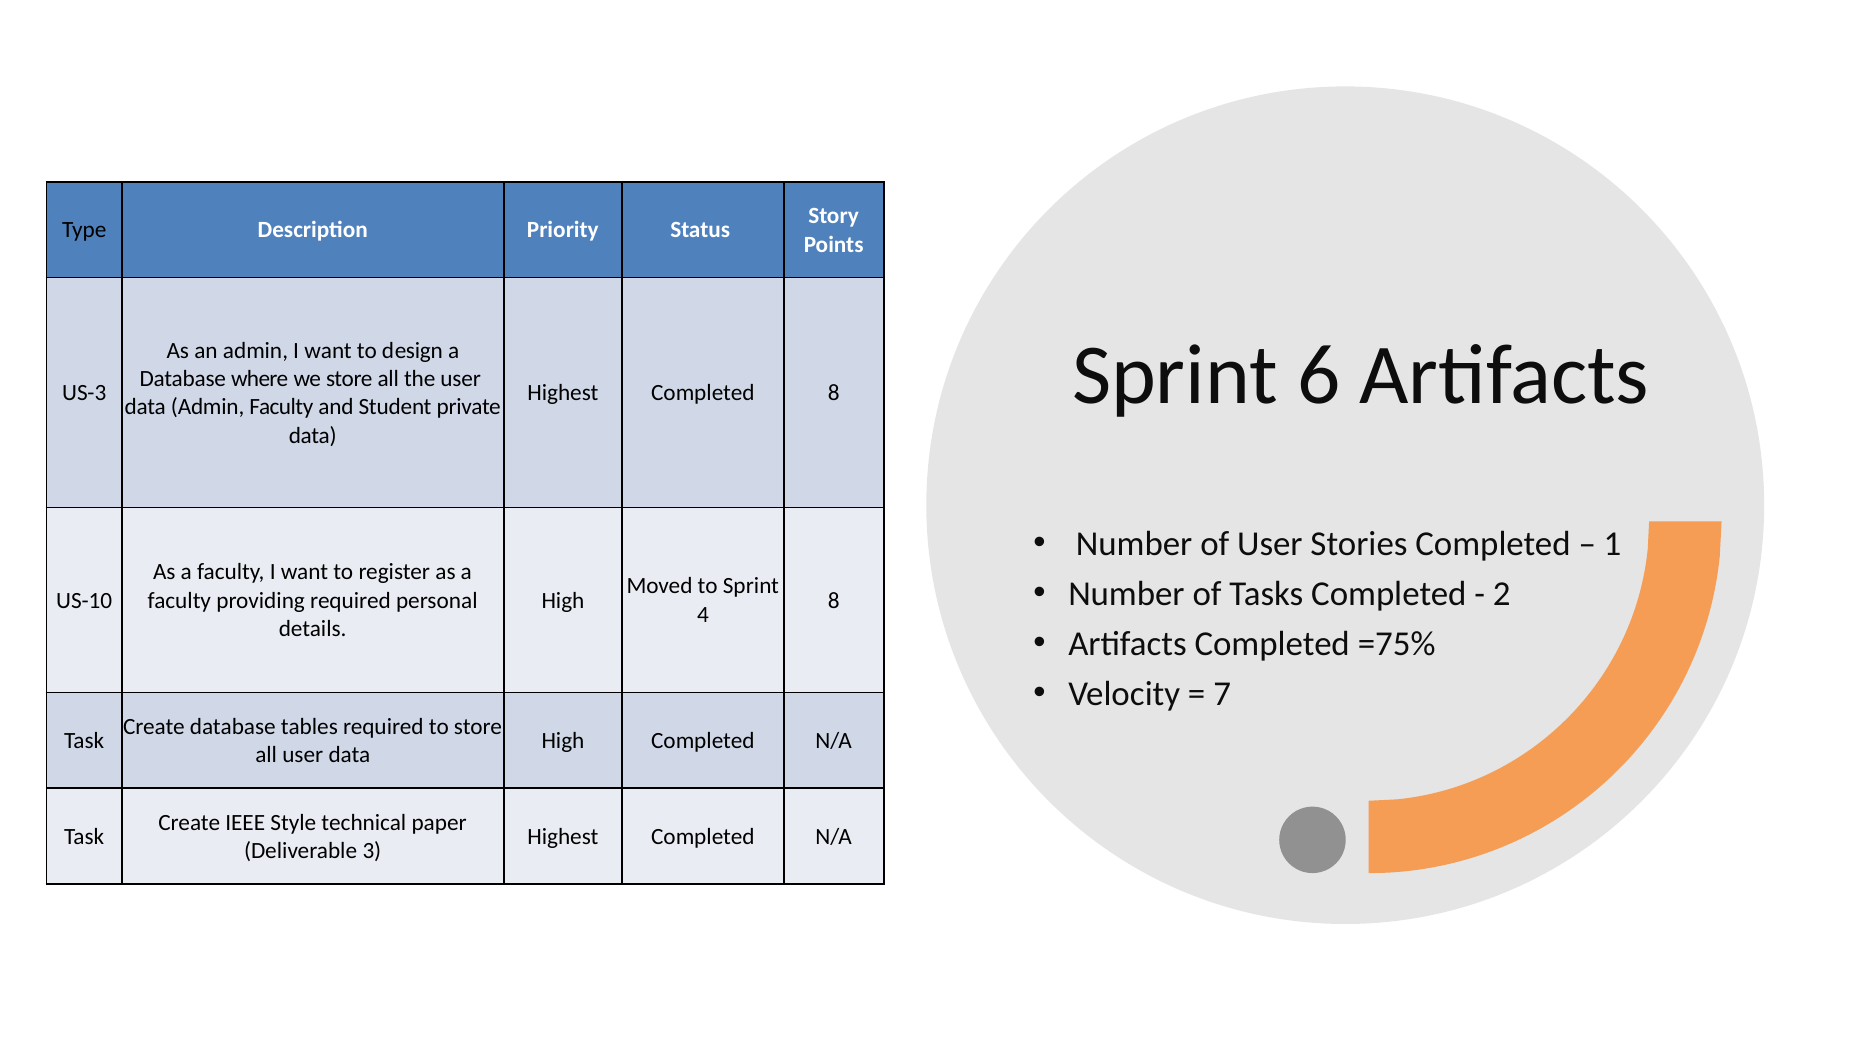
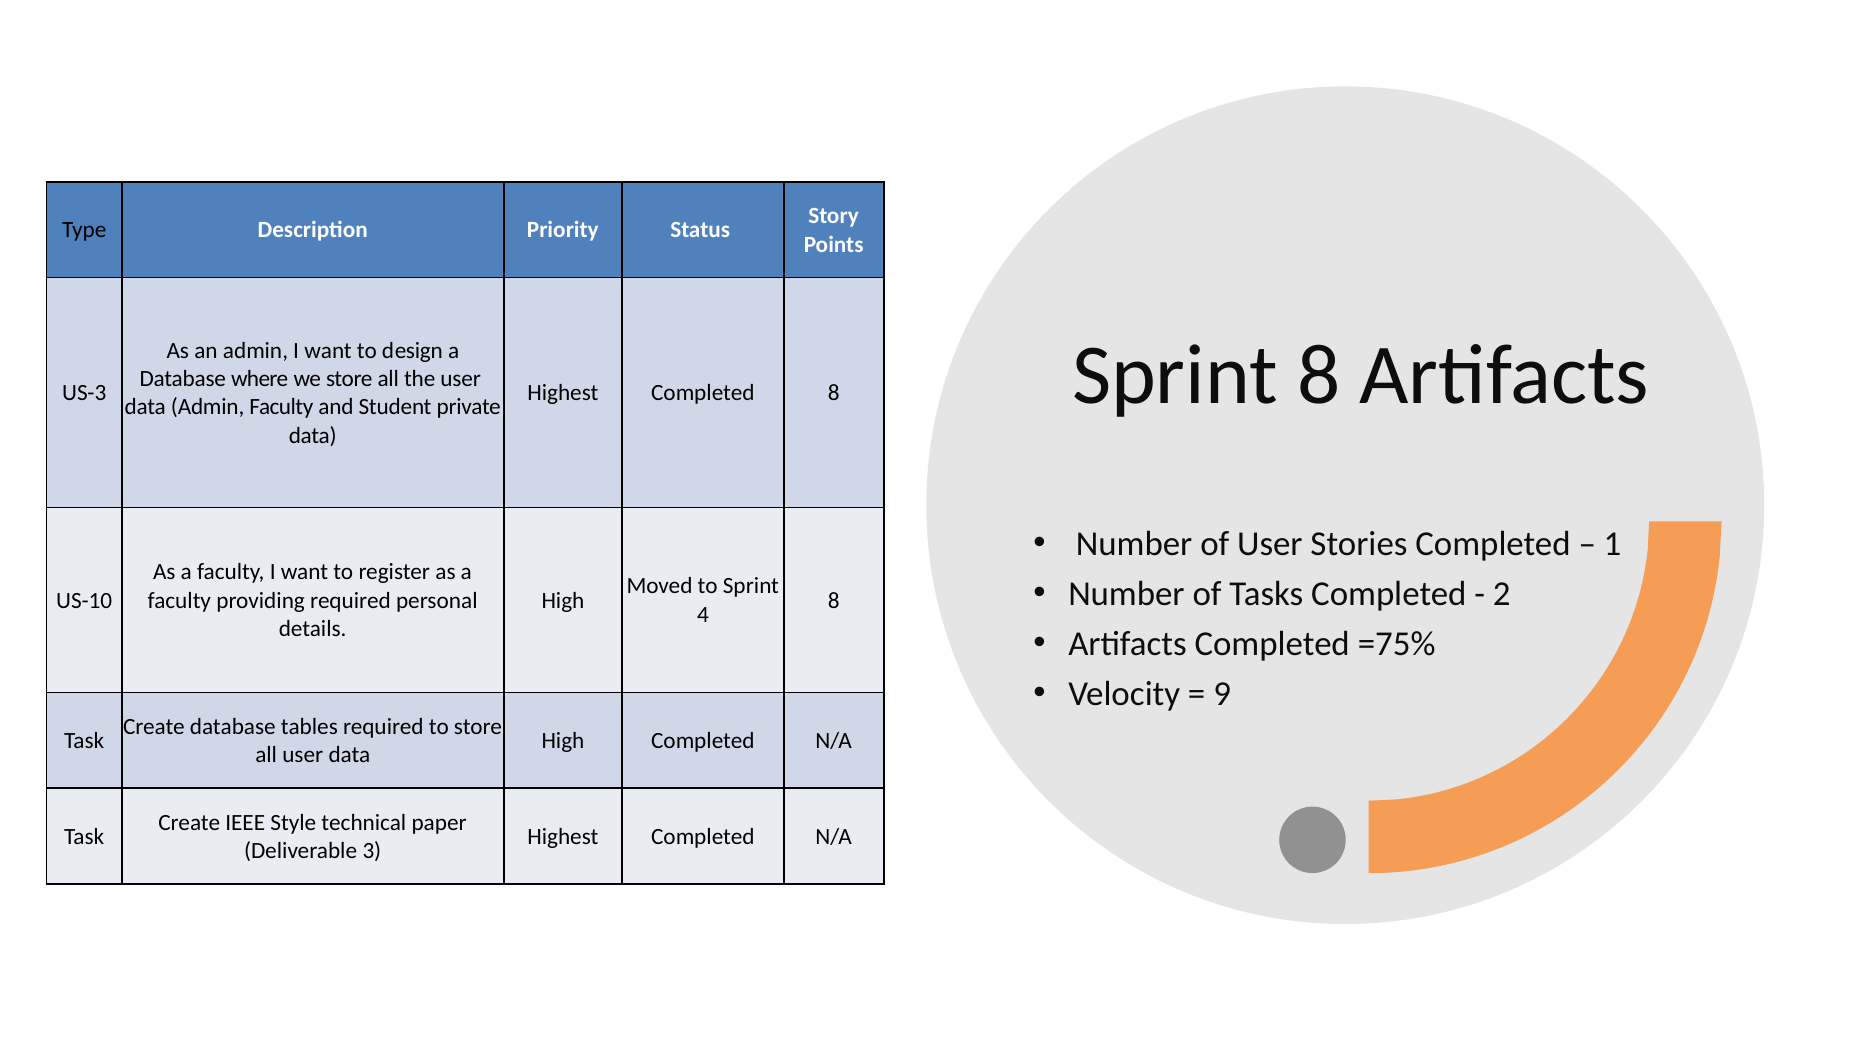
Sprint 6: 6 -> 8
7: 7 -> 9
